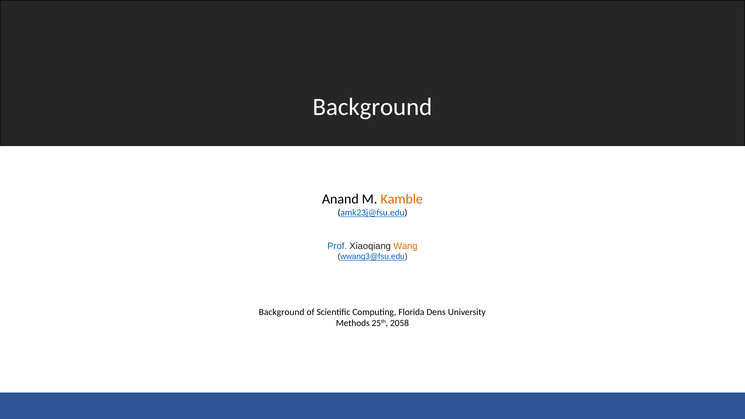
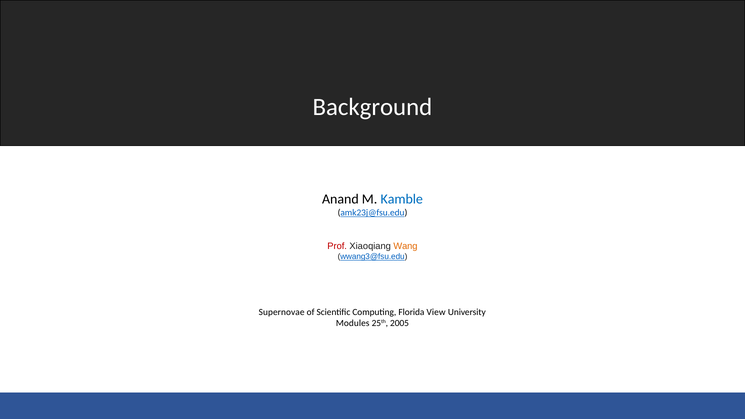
Kamble colour: orange -> blue
Prof colour: blue -> red
Background at (282, 312): Background -> Supernovae
Dens: Dens -> View
Methods: Methods -> Modules
2058: 2058 -> 2005
